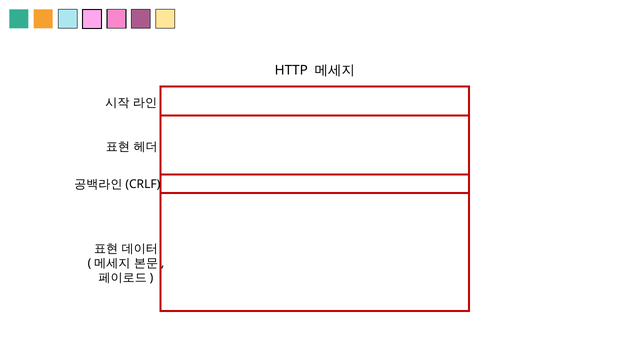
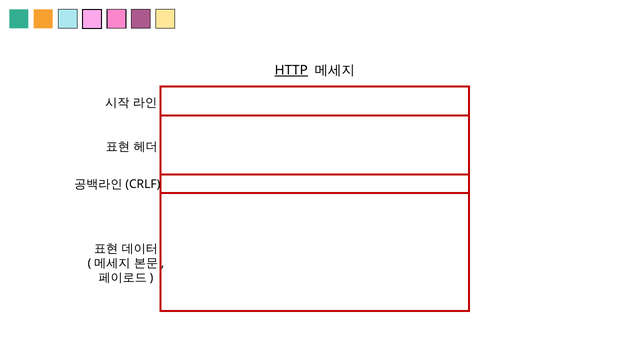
HTTP underline: none -> present
